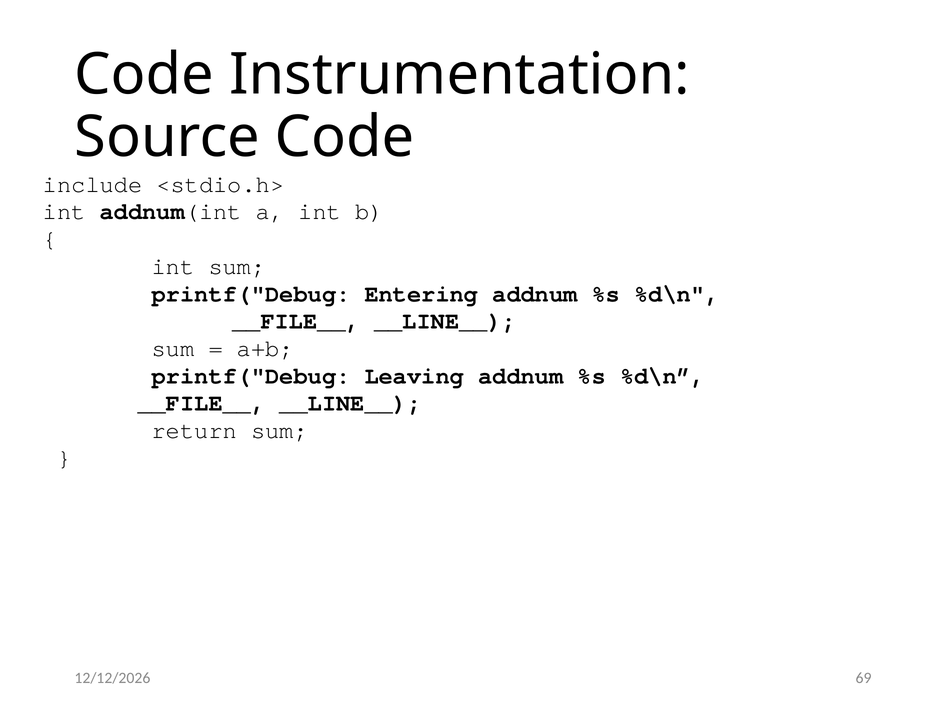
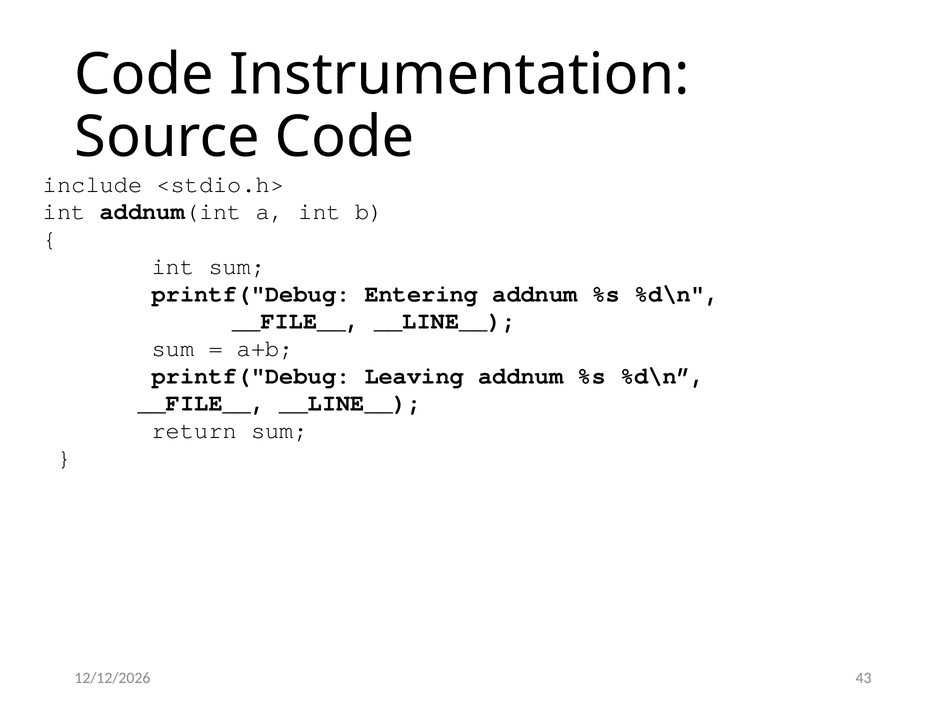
69: 69 -> 43
